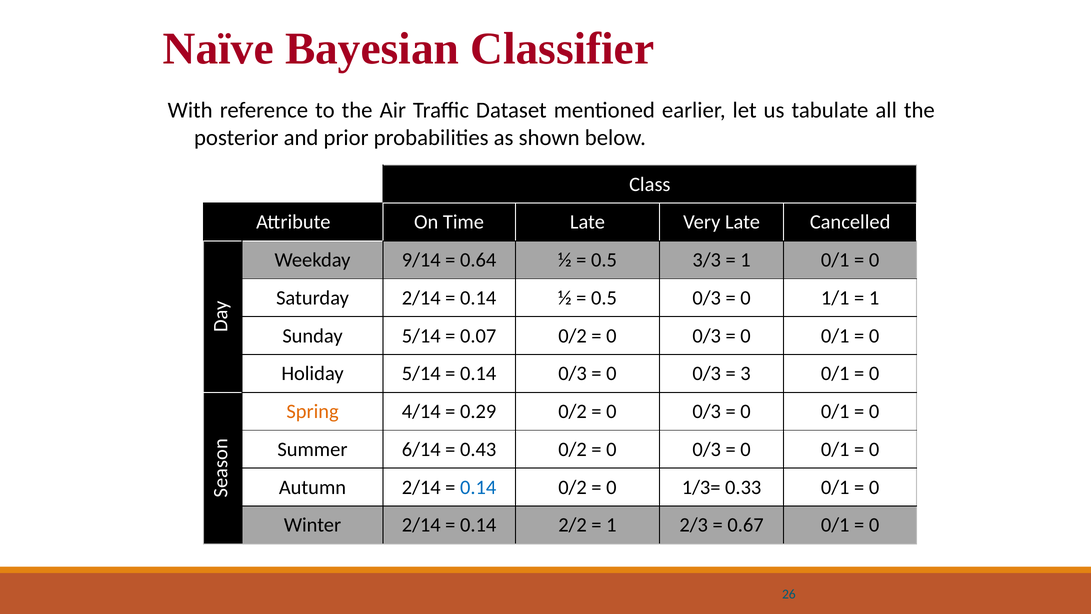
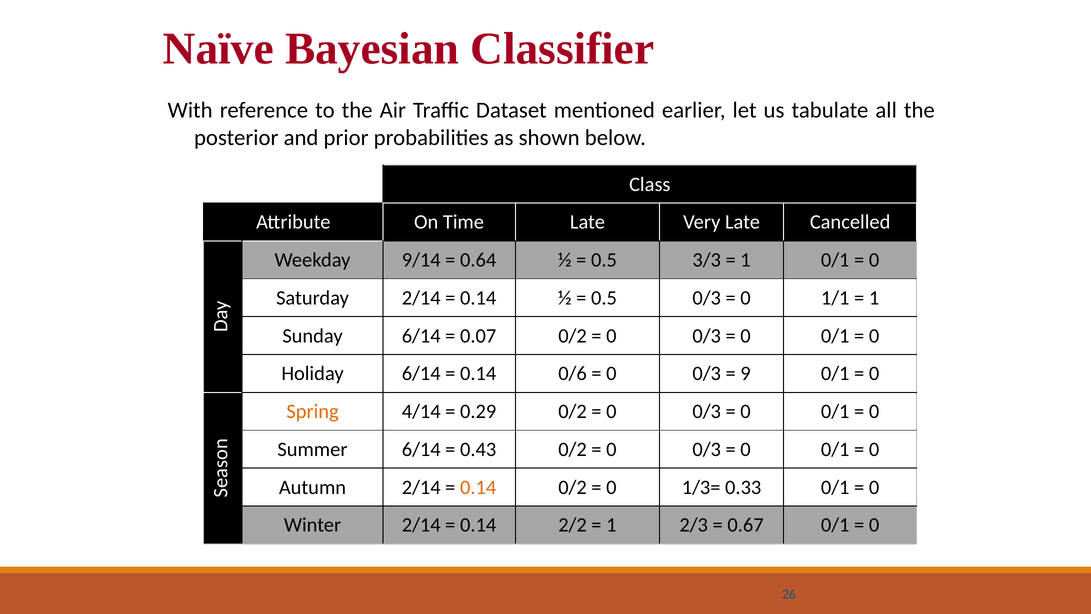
Sunday 5/14: 5/14 -> 6/14
Holiday 5/14: 5/14 -> 6/14
0.14 0/3: 0/3 -> 0/6
3: 3 -> 9
0.14 at (478, 487) colour: blue -> orange
